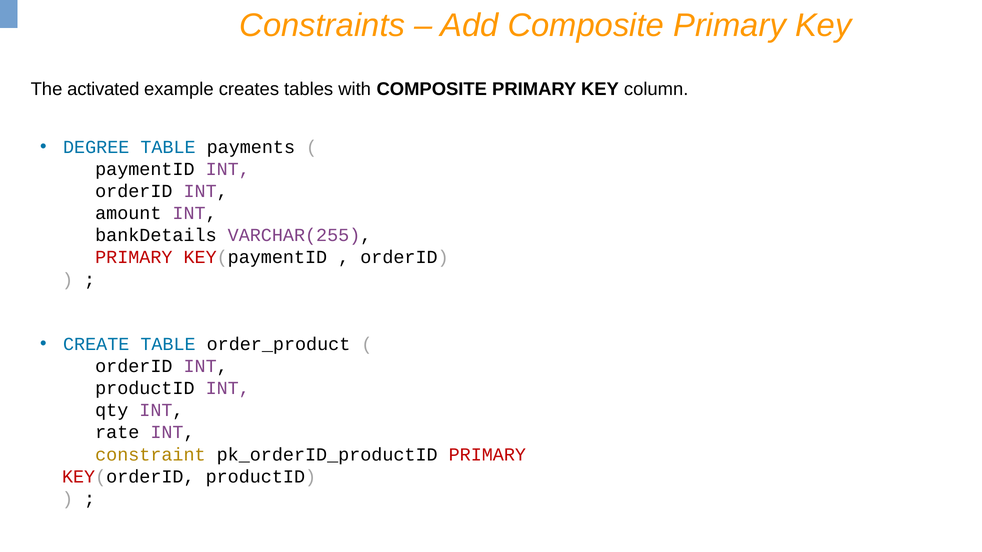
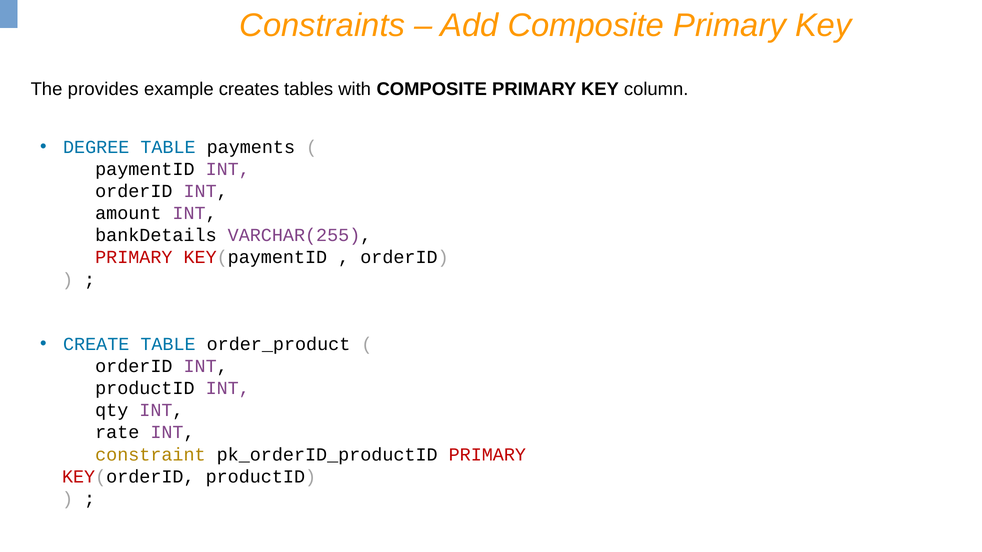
activated: activated -> provides
